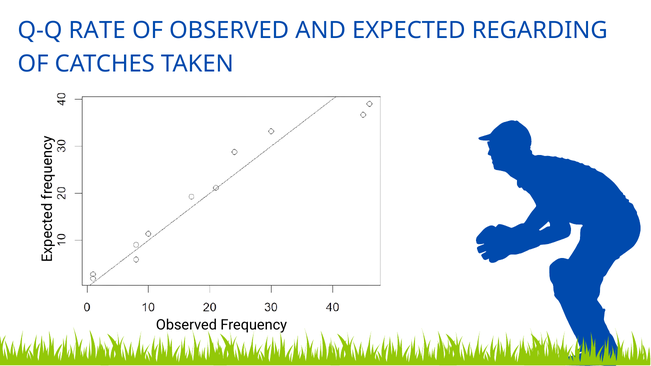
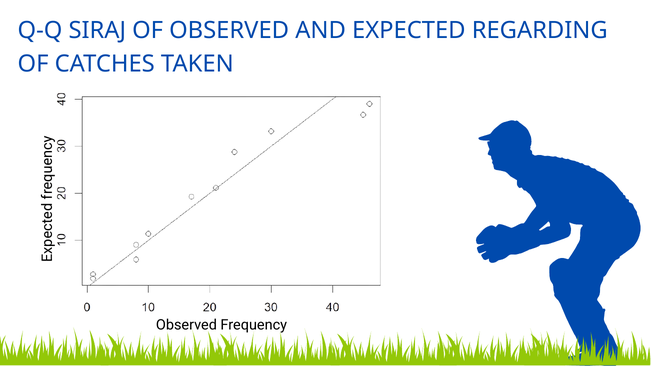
RATE: RATE -> SIRAJ
